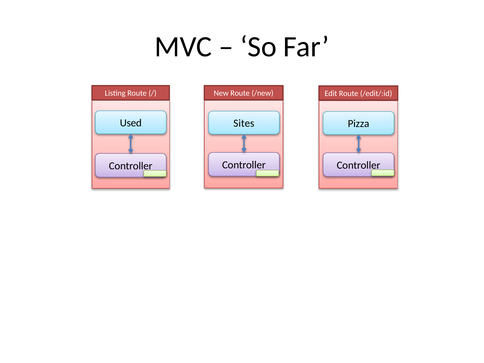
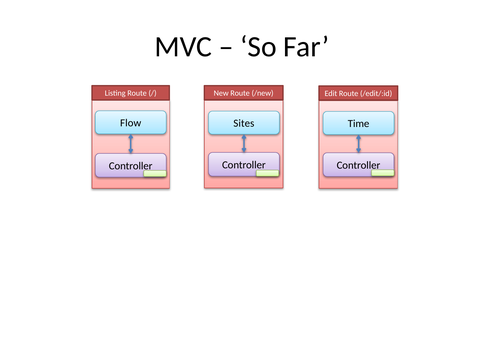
Used: Used -> Flow
Pizza: Pizza -> Time
